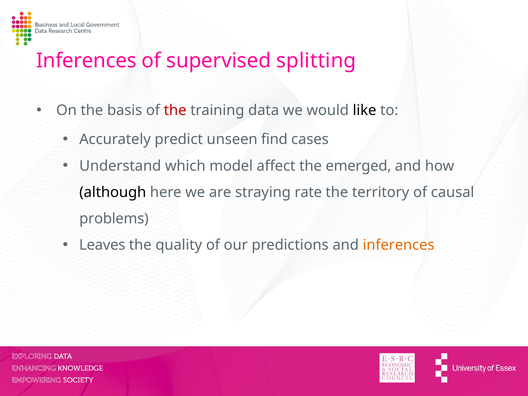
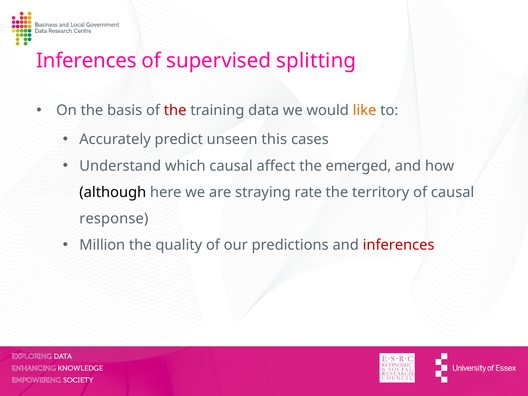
like colour: black -> orange
find: find -> this
which model: model -> causal
problems: problems -> response
Leaves: Leaves -> Million
inferences at (399, 245) colour: orange -> red
